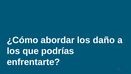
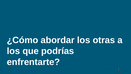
daño: daño -> otras
